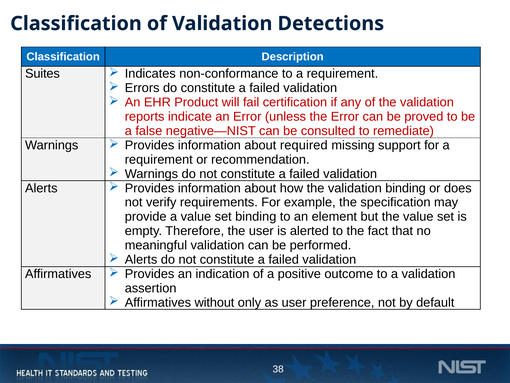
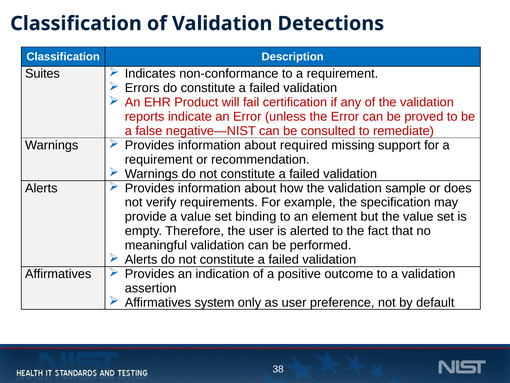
validation binding: binding -> sample
without: without -> system
